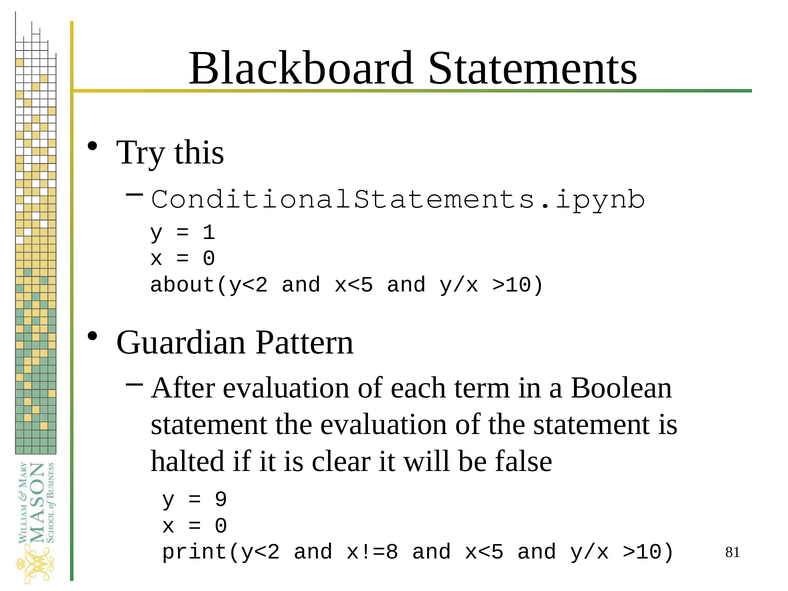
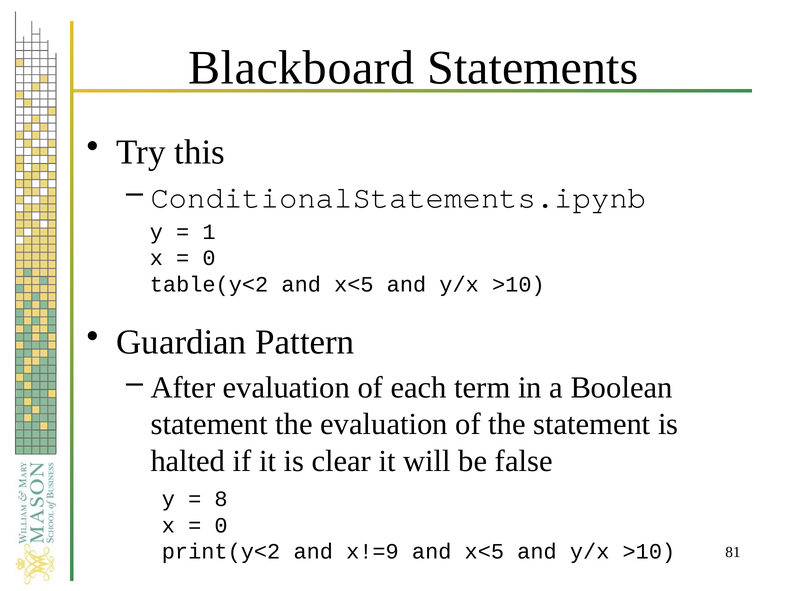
about(y<2: about(y<2 -> table(y<2
9: 9 -> 8
x!=8: x!=8 -> x!=9
